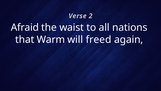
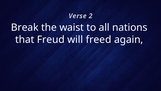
Afraid: Afraid -> Break
Warm: Warm -> Freud
